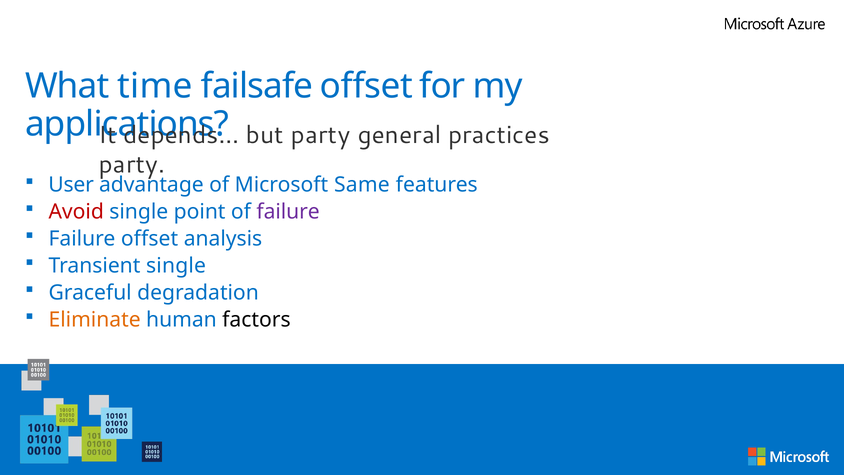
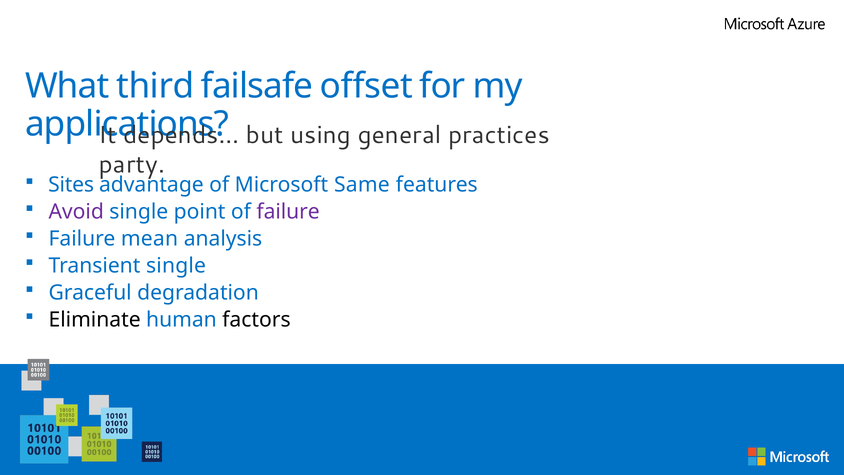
time: time -> third
but party: party -> using
User: User -> Sites
Avoid colour: red -> purple
Failure offset: offset -> mean
Eliminate colour: orange -> black
